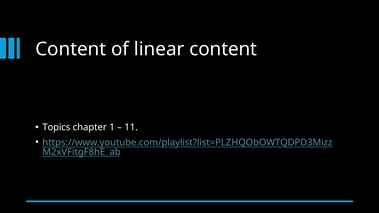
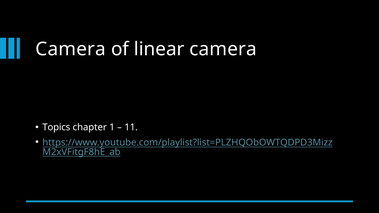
Content at (71, 49): Content -> Camera
linear content: content -> camera
